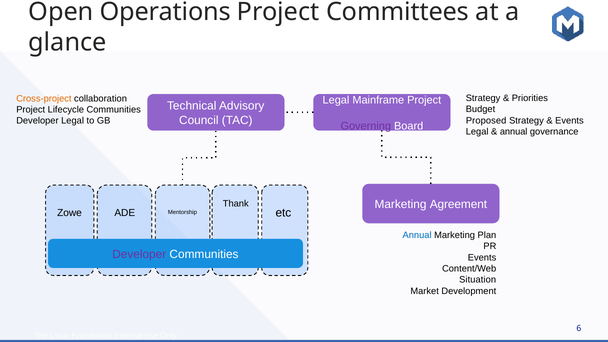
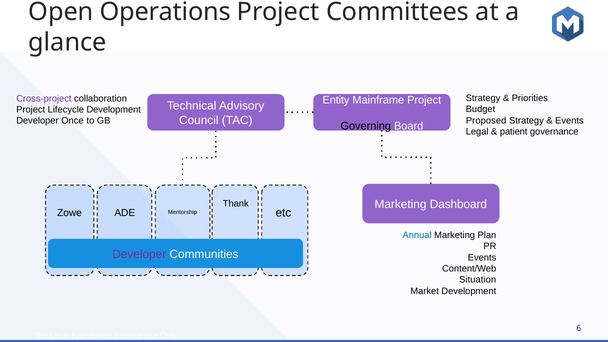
Cross-project colour: orange -> purple
Legal at (336, 100): Legal -> Entity
Lifecycle Communities: Communities -> Development
Developer Legal: Legal -> Once
Governing colour: purple -> black
annual at (514, 132): annual -> patient
Agreement: Agreement -> Dashboard
